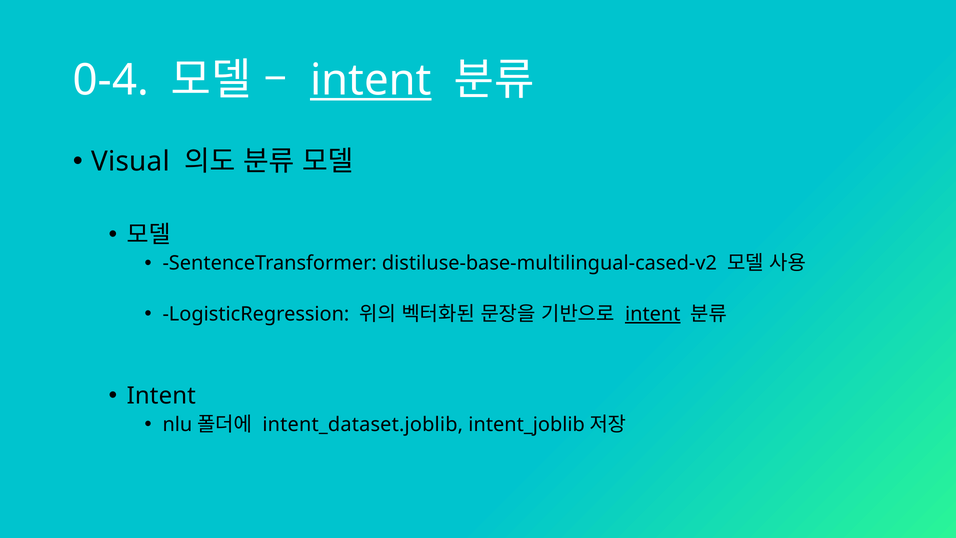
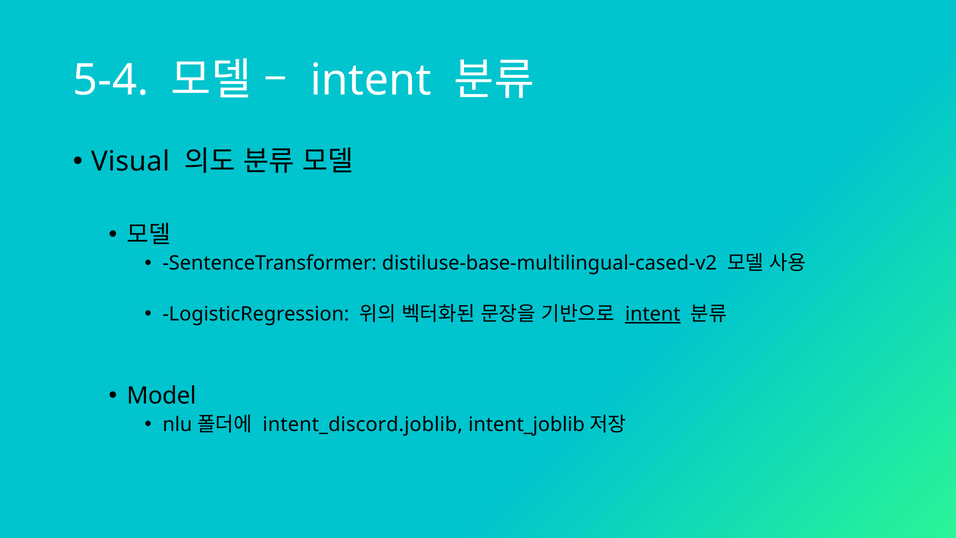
0-4: 0-4 -> 5-4
intent at (371, 80) underline: present -> none
Intent at (161, 396): Intent -> Model
intent_dataset.joblib: intent_dataset.joblib -> intent_discord.joblib
